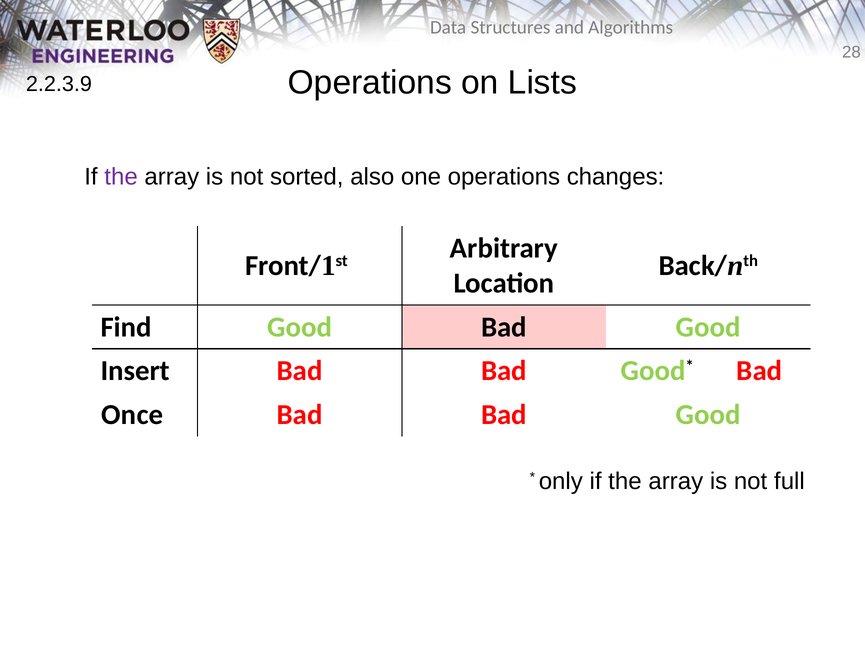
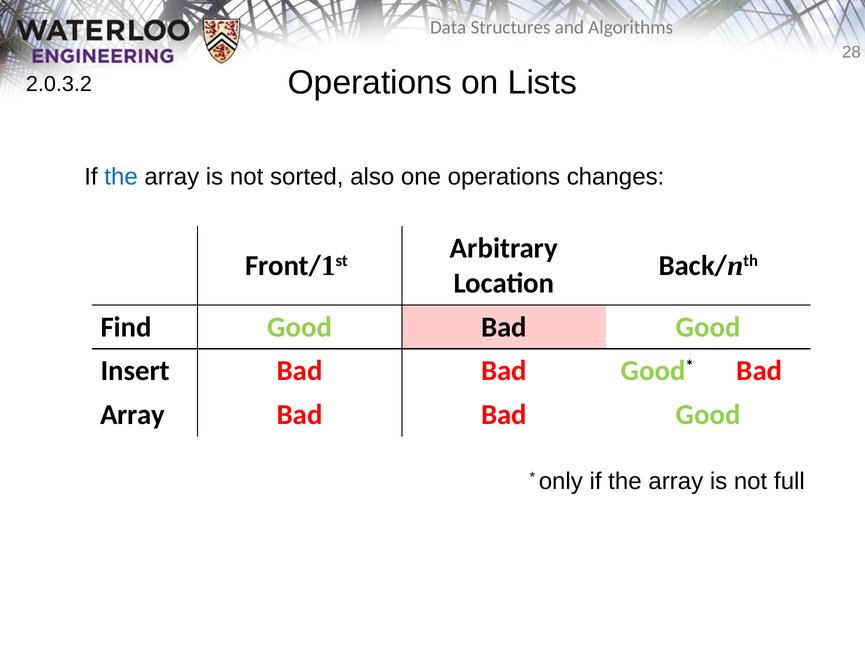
2.2.3.9: 2.2.3.9 -> 2.0.3.2
the at (121, 177) colour: purple -> blue
Once at (132, 415): Once -> Array
